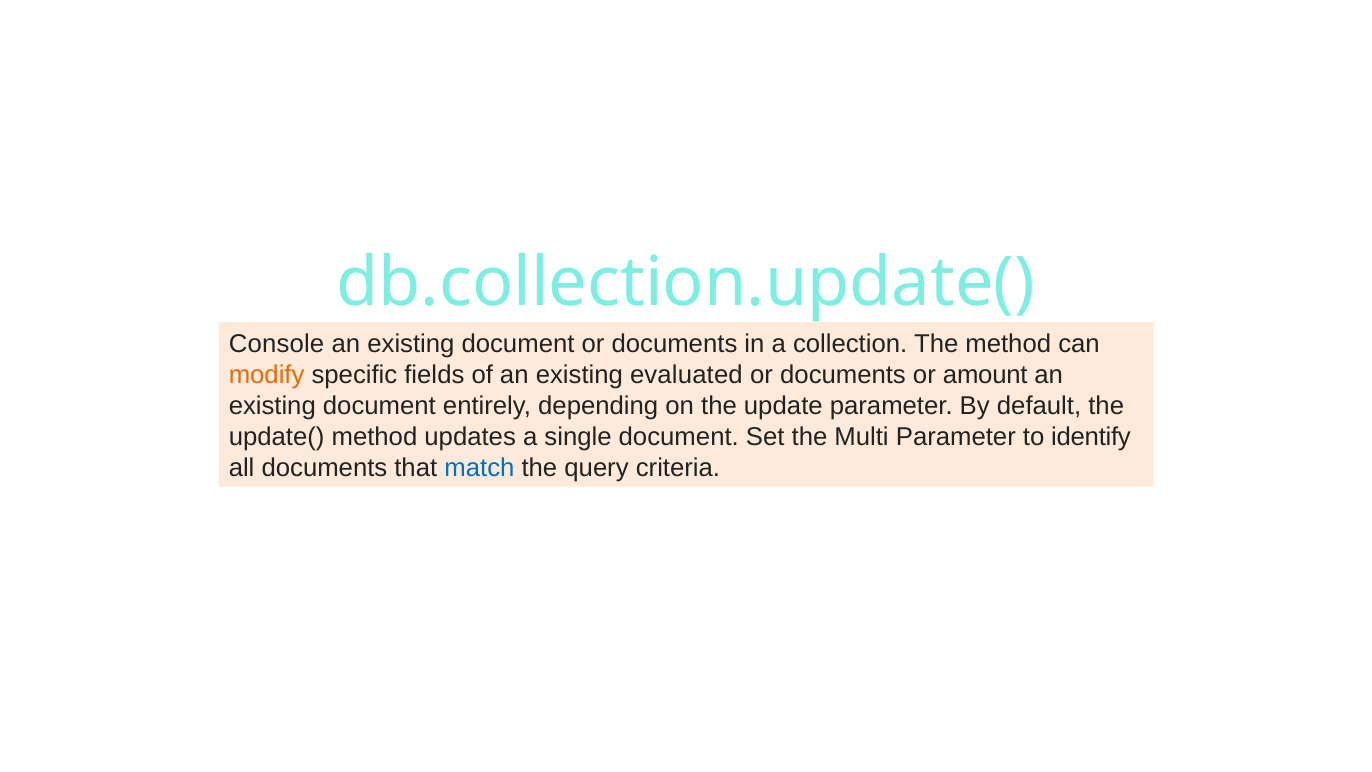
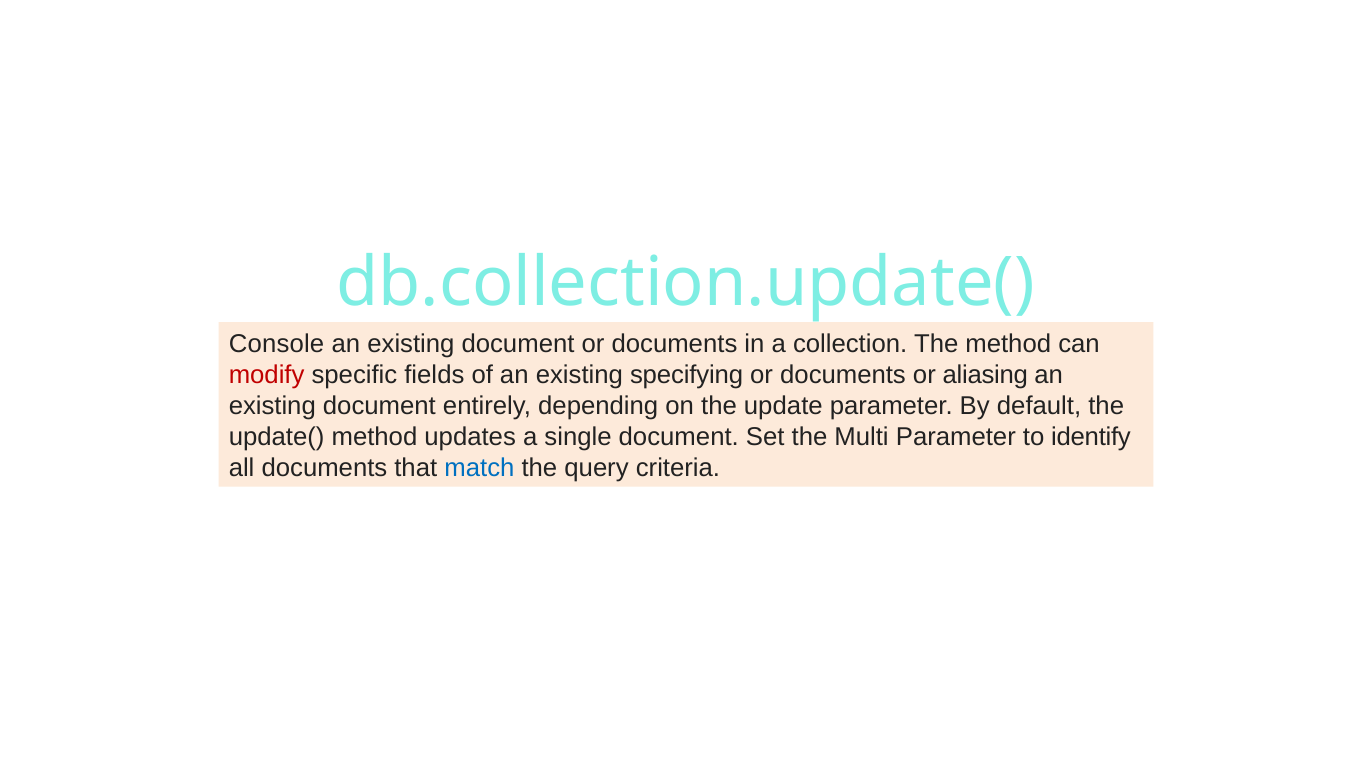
modify colour: orange -> red
evaluated: evaluated -> specifying
amount: amount -> aliasing
